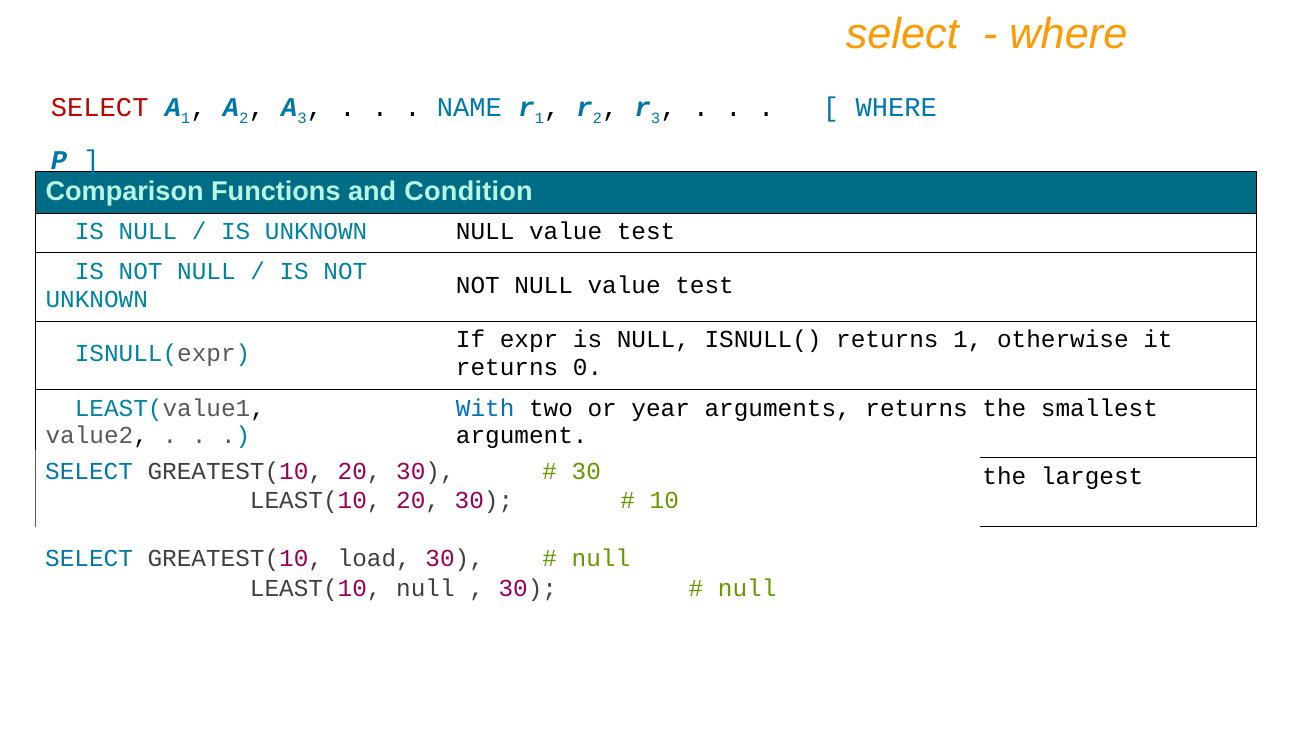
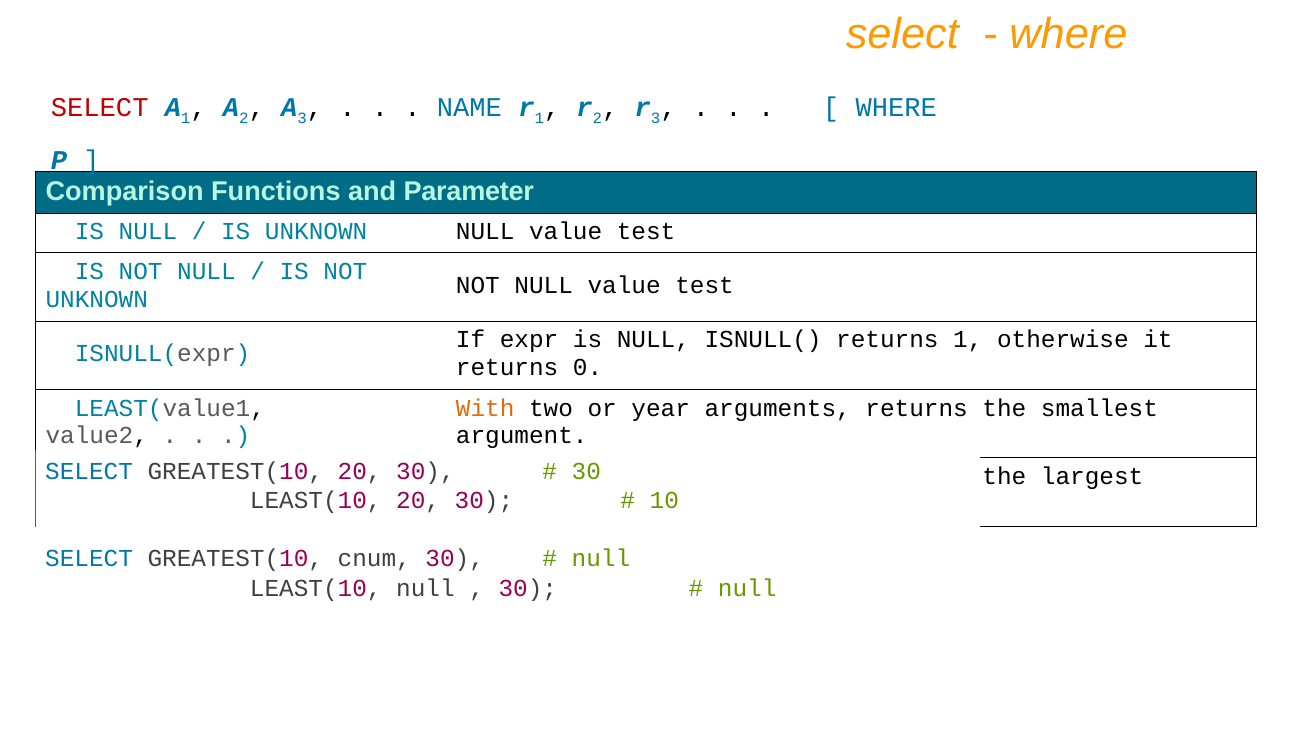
Condition: Condition -> Parameter
With at (485, 408) colour: blue -> orange
load: load -> cnum
